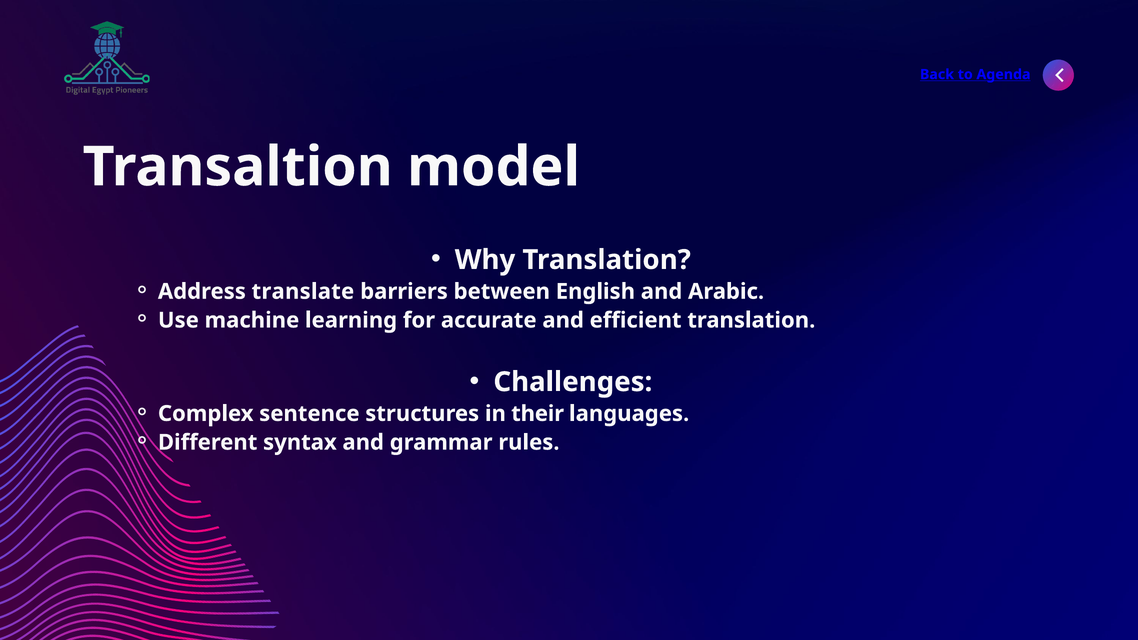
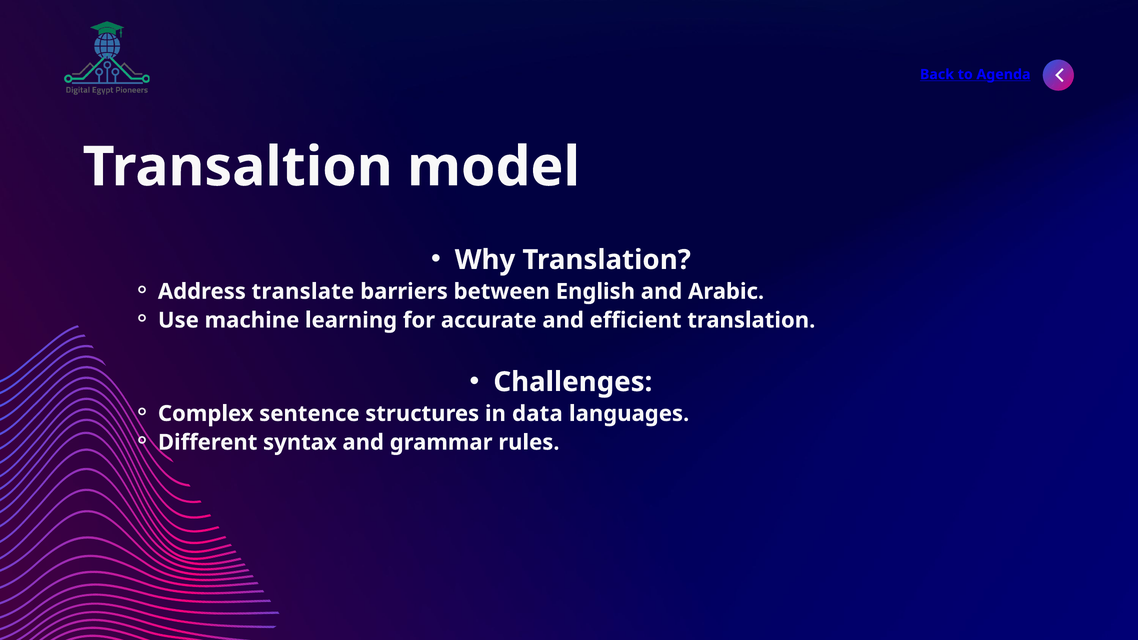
their: their -> data
